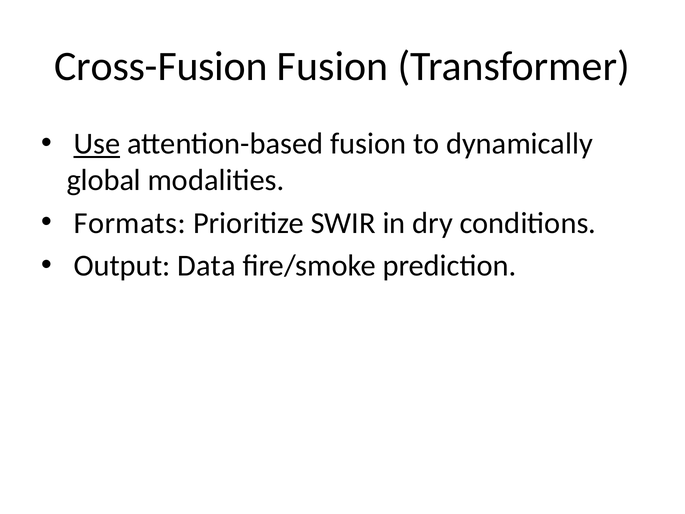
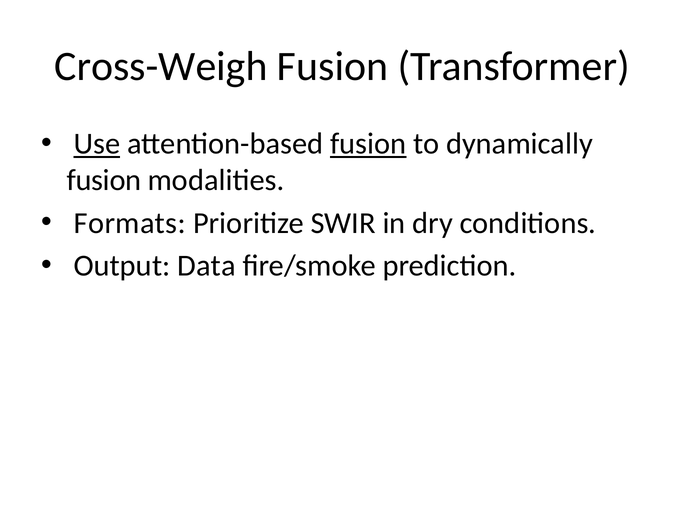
Cross-Fusion: Cross-Fusion -> Cross-Weigh
fusion at (368, 144) underline: none -> present
global at (104, 180): global -> fusion
